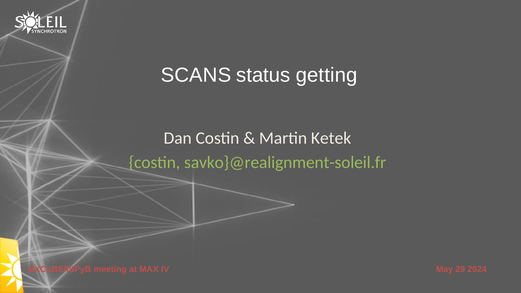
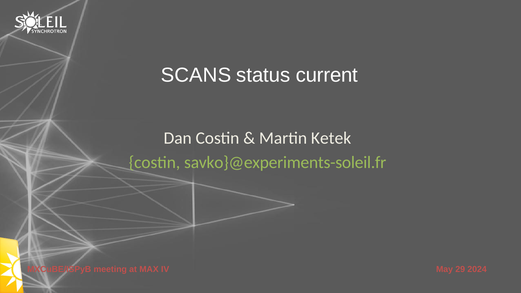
getting: getting -> current
savko}@realignment-soleil.fr: savko}@realignment-soleil.fr -> savko}@experiments-soleil.fr
